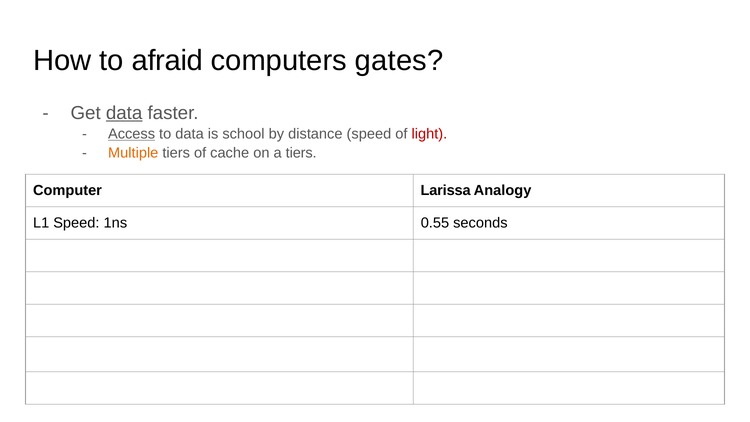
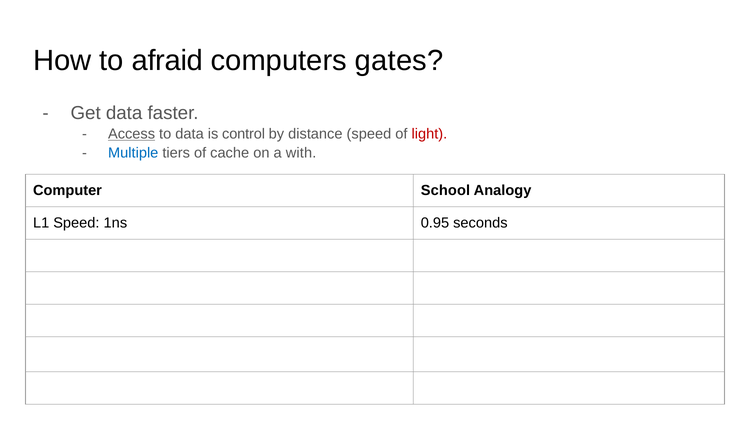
data at (124, 113) underline: present -> none
school: school -> control
Multiple colour: orange -> blue
a tiers: tiers -> with
Larissa: Larissa -> School
0.55: 0.55 -> 0.95
